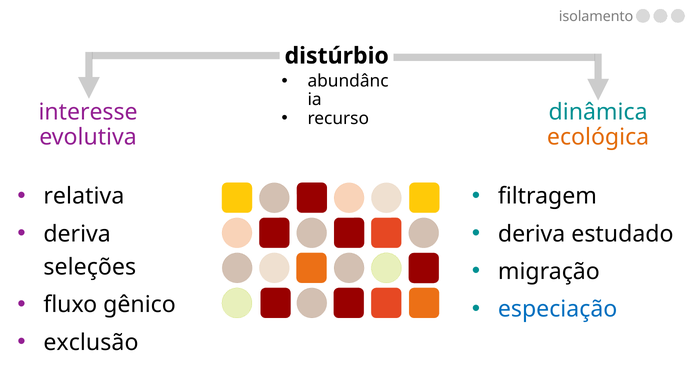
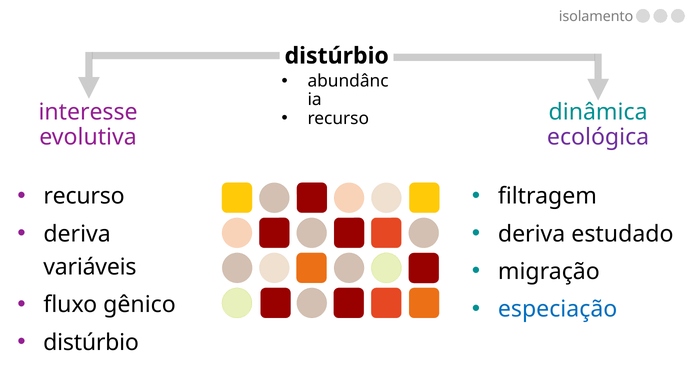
ecológica colour: orange -> purple
relativa at (84, 196): relativa -> recurso
seleções: seleções -> variáveis
exclusão at (91, 342): exclusão -> distúrbio
